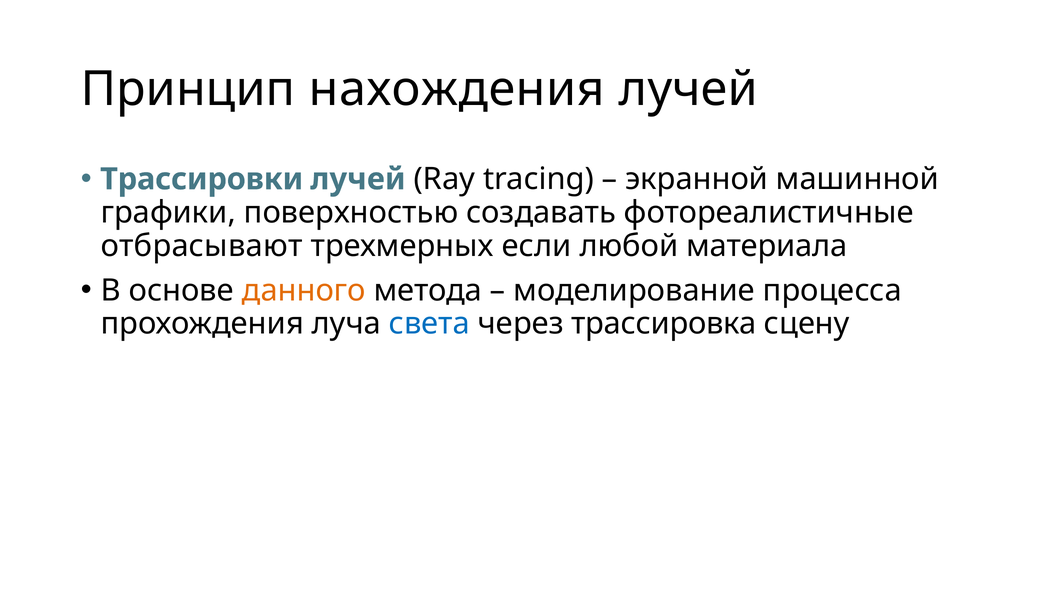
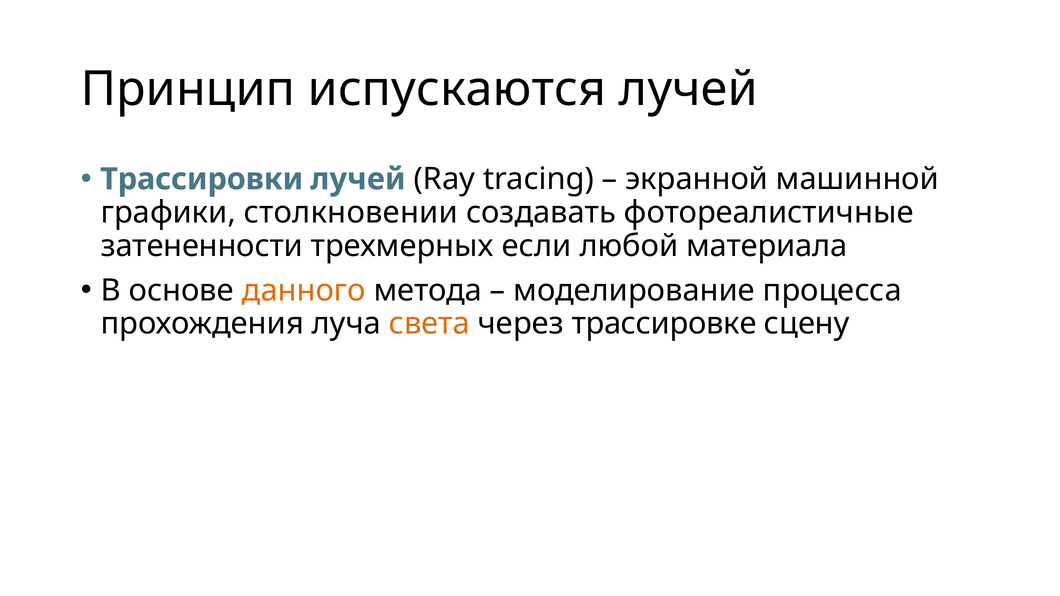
нахождения: нахождения -> испускаются
поверхностью: поверхностью -> столкновении
отбрасывают: отбрасывают -> затененности
света colour: blue -> orange
трассировка: трассировка -> трассировке
